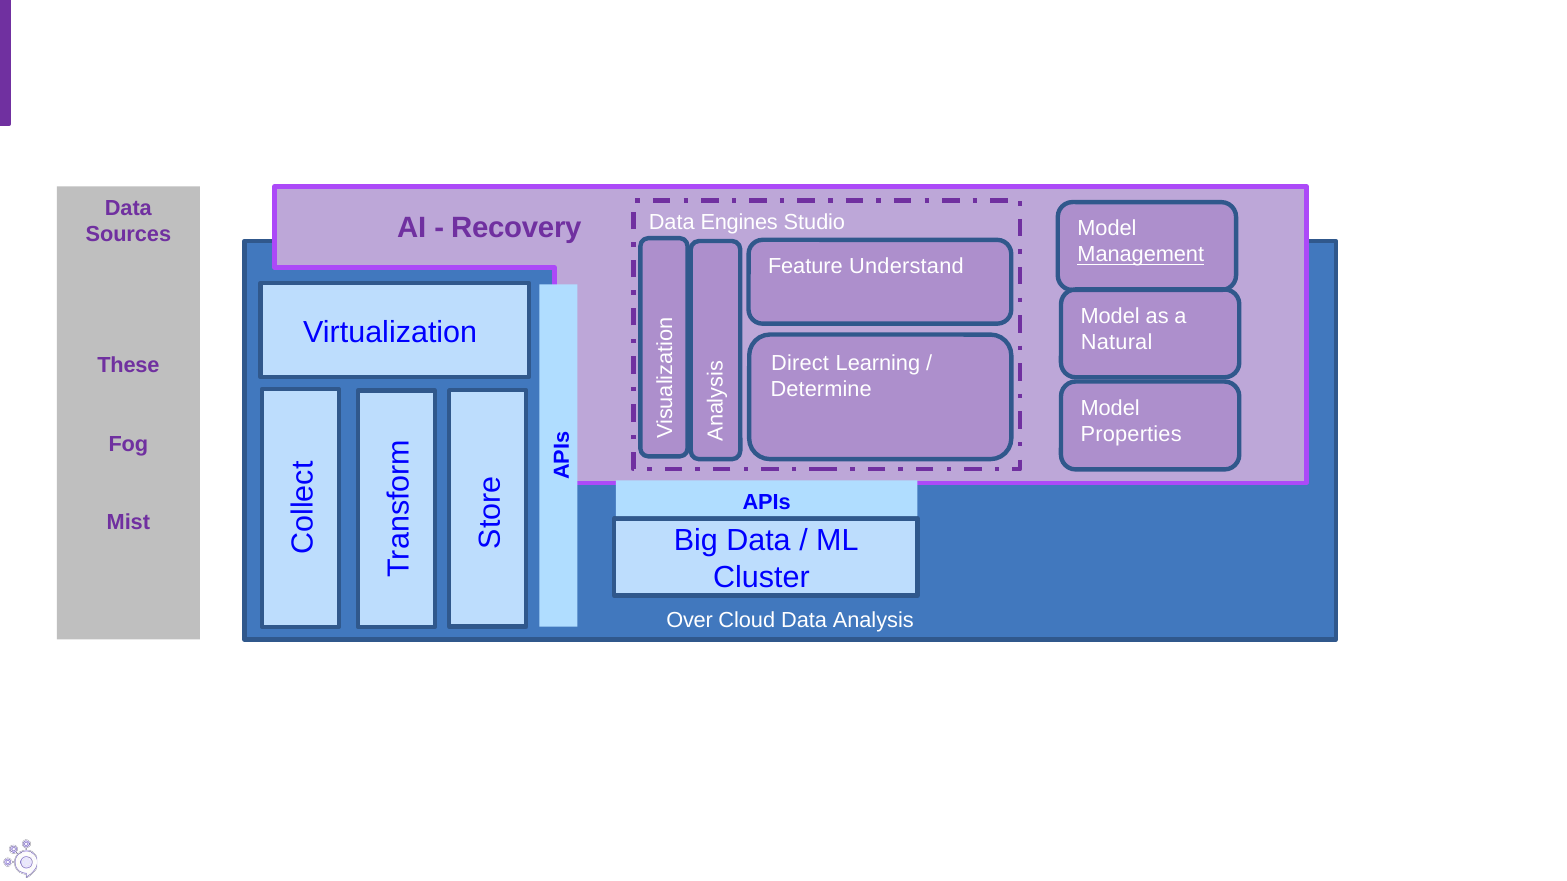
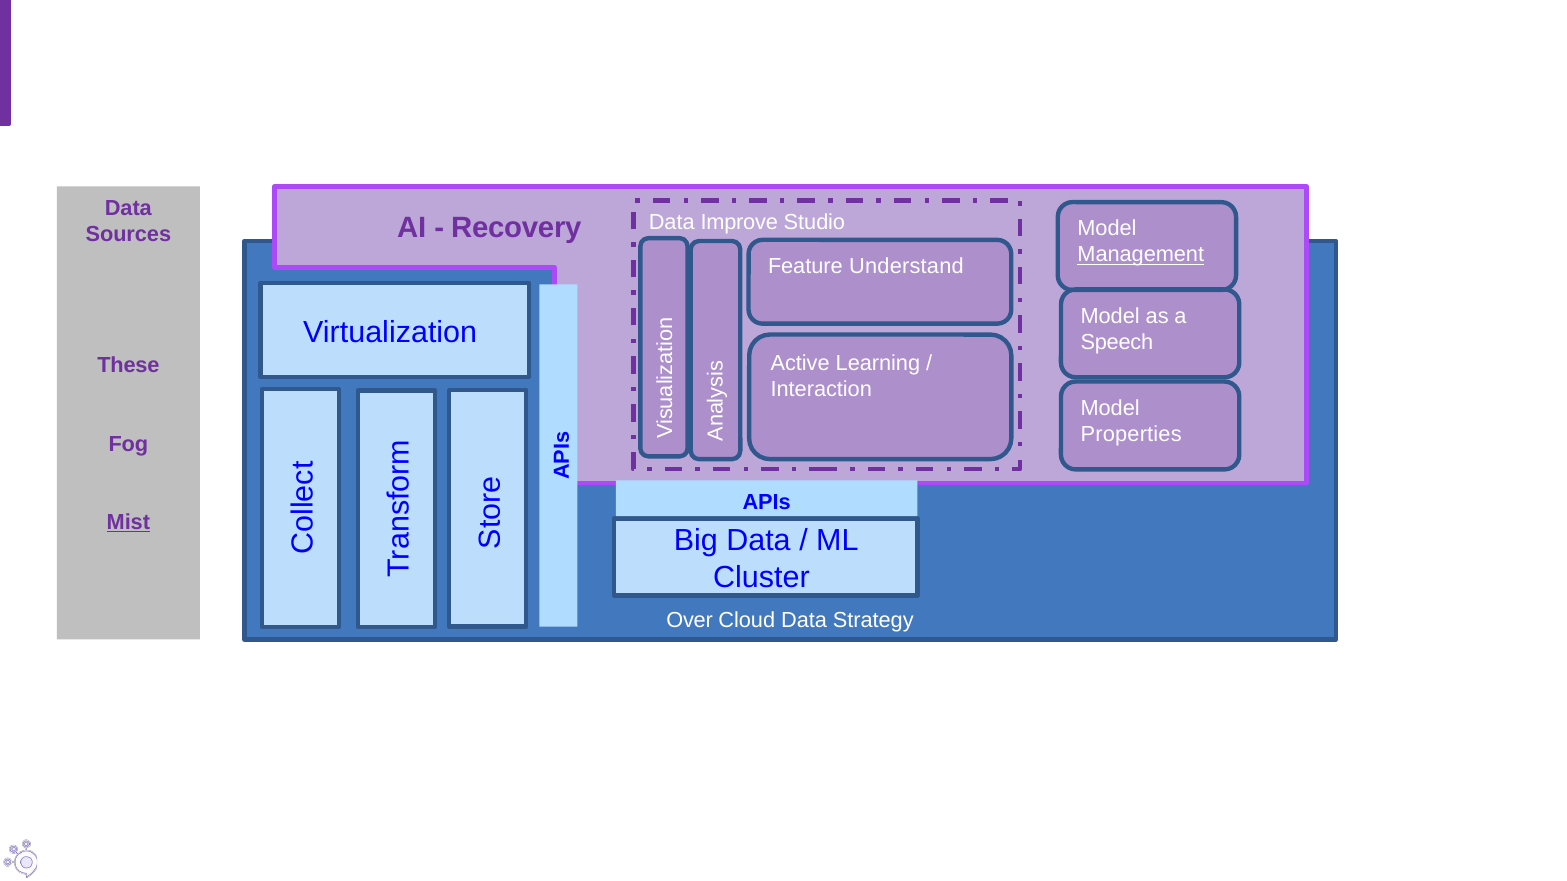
Engines: Engines -> Improve
Natural: Natural -> Speech
Direct: Direct -> Active
Determine: Determine -> Interaction
Mist underline: none -> present
Analysis: Analysis -> Strategy
